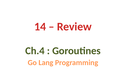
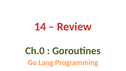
Ch.4: Ch.4 -> Ch.0
